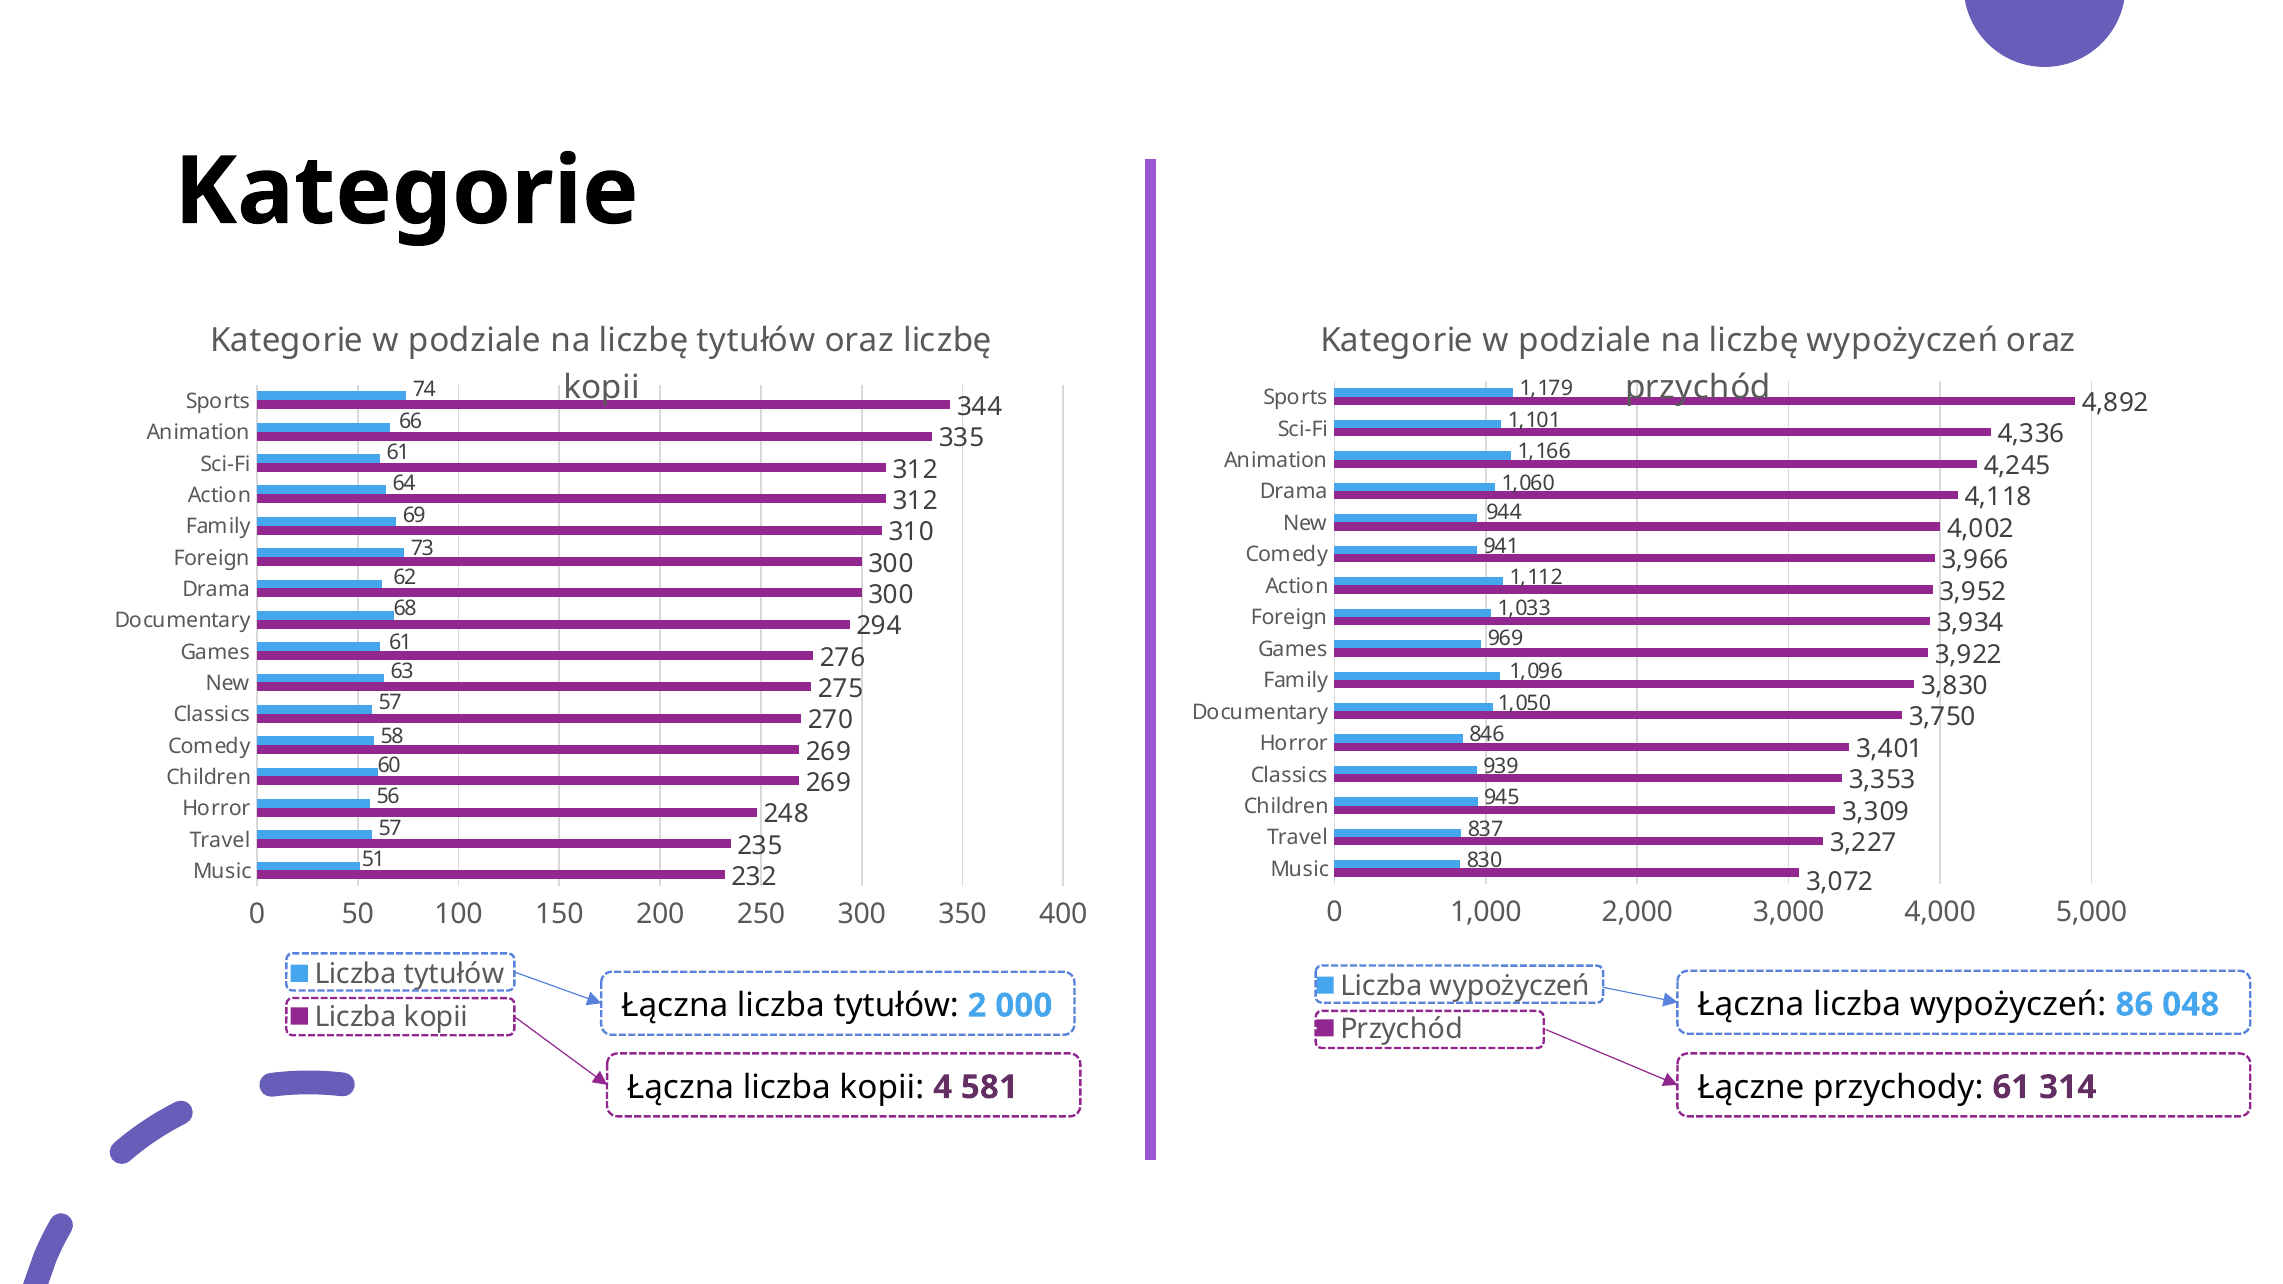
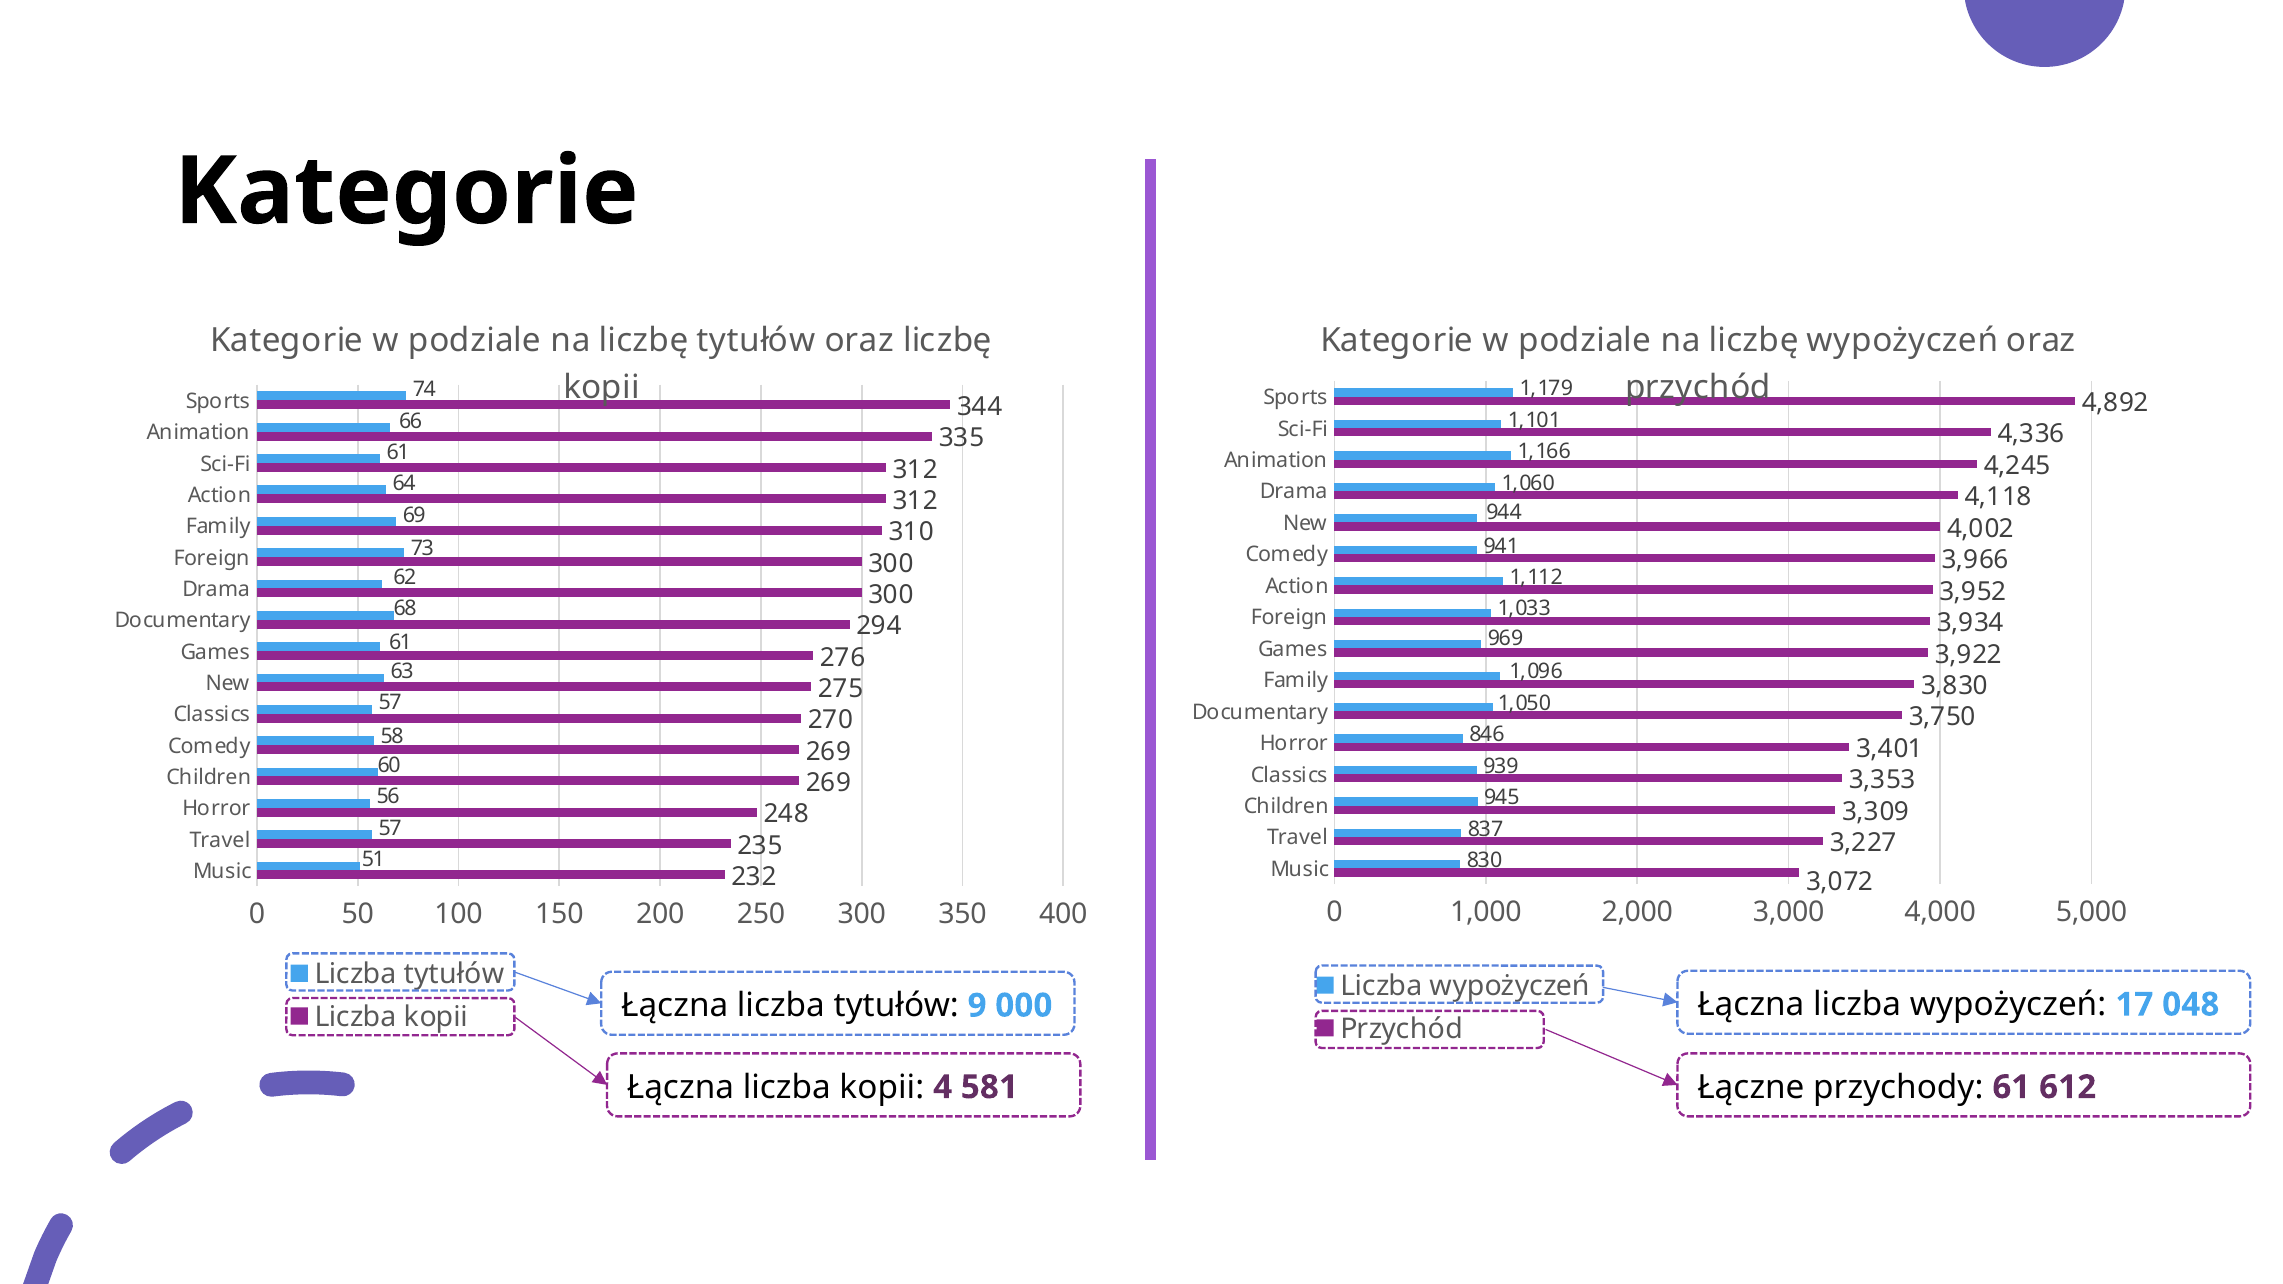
86: 86 -> 17
2: 2 -> 9
314: 314 -> 612
